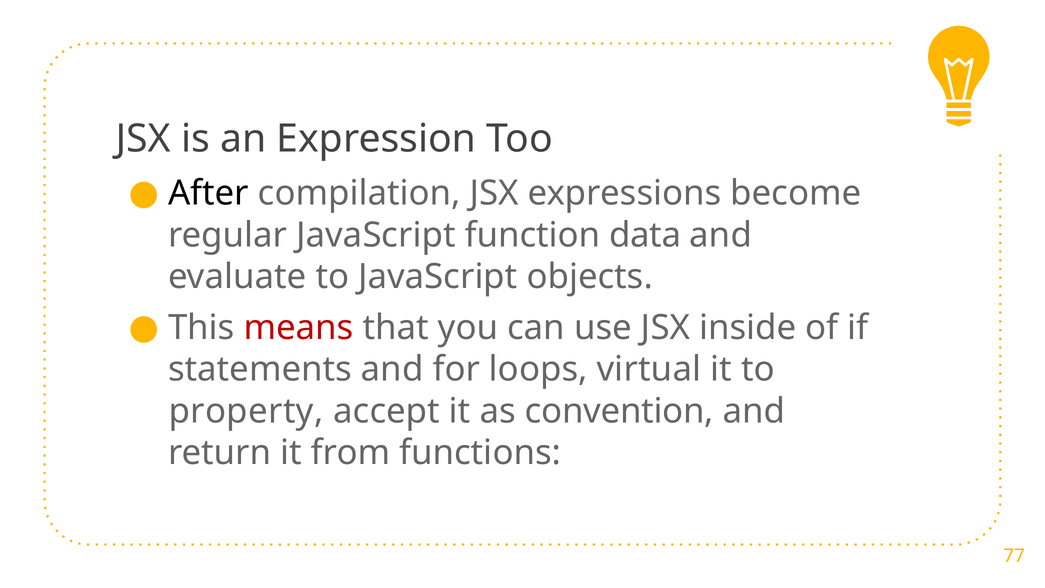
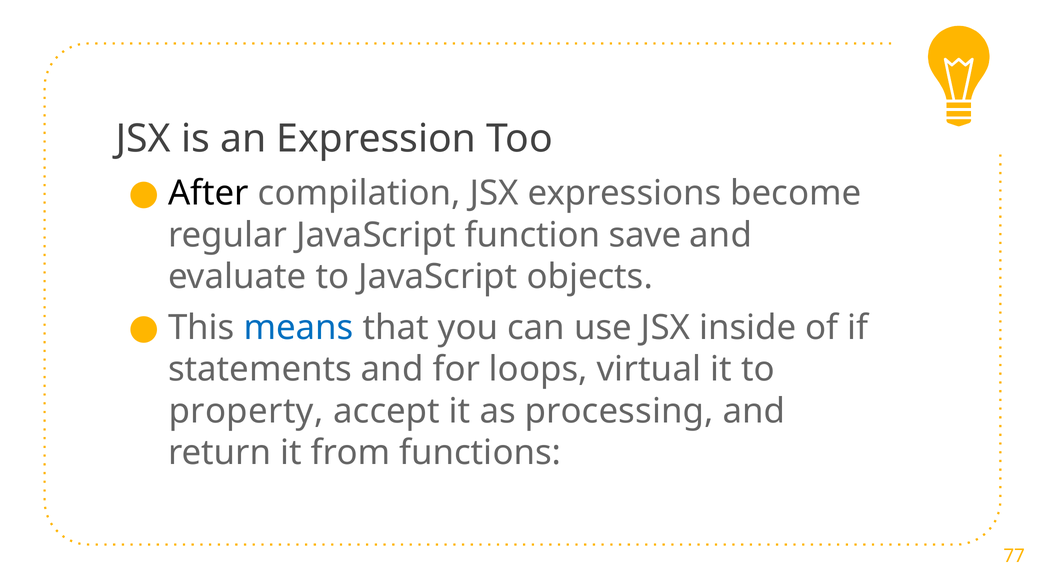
data: data -> save
means colour: red -> blue
convention: convention -> processing
